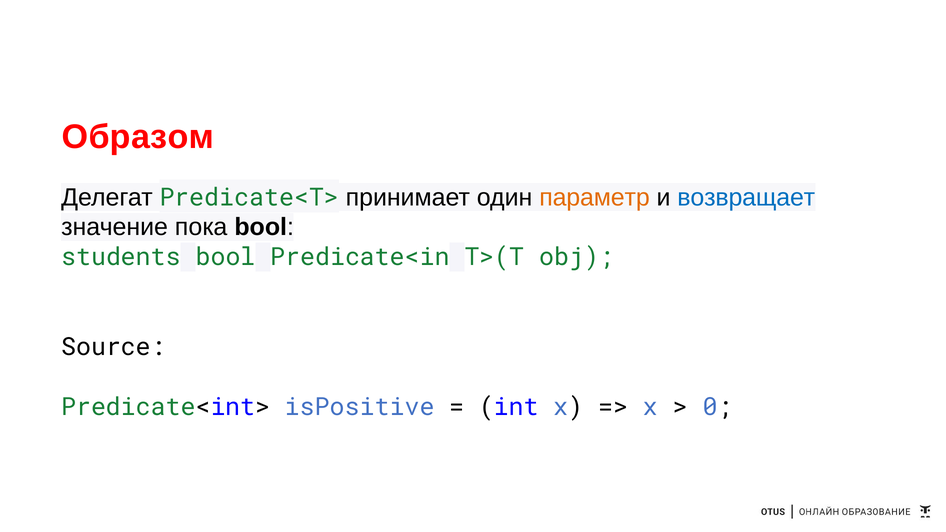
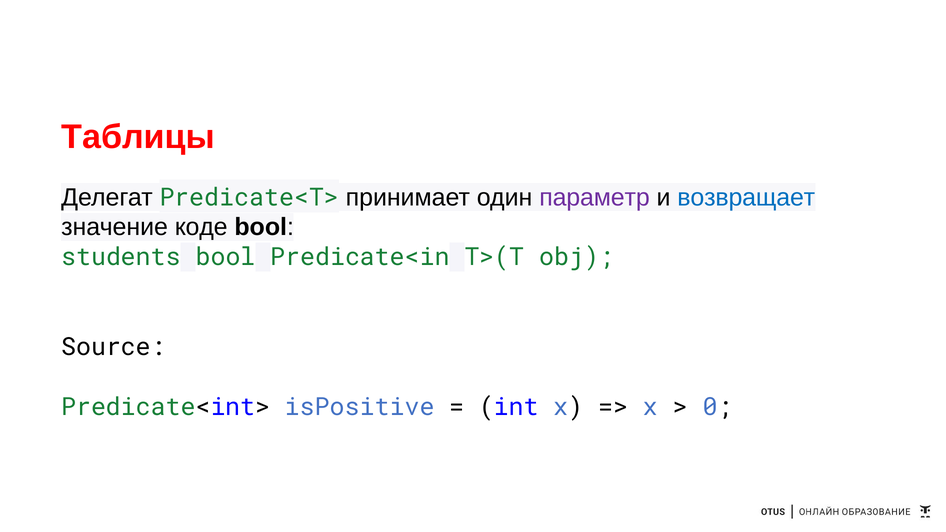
Образом: Образом -> Таблицы
параметр colour: orange -> purple
пока: пока -> коде
